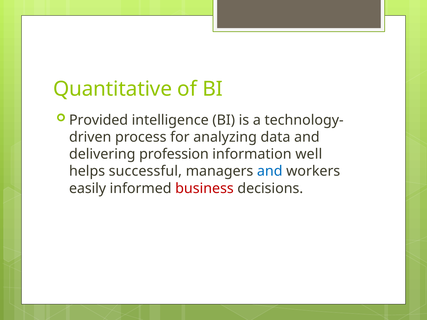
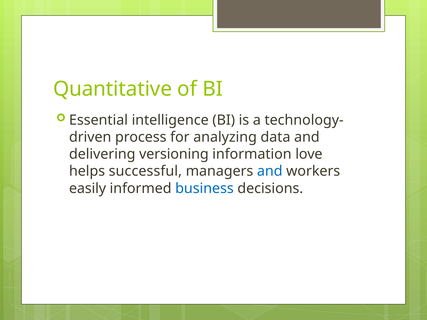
Provided: Provided -> Essential
profession: profession -> versioning
well: well -> love
business colour: red -> blue
